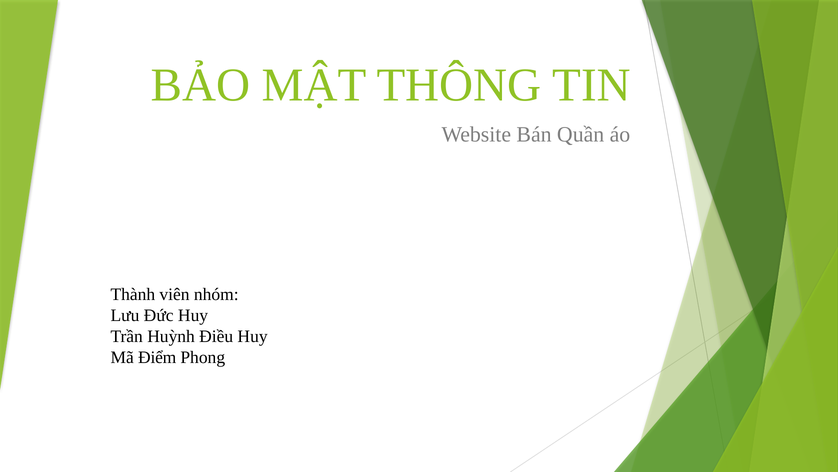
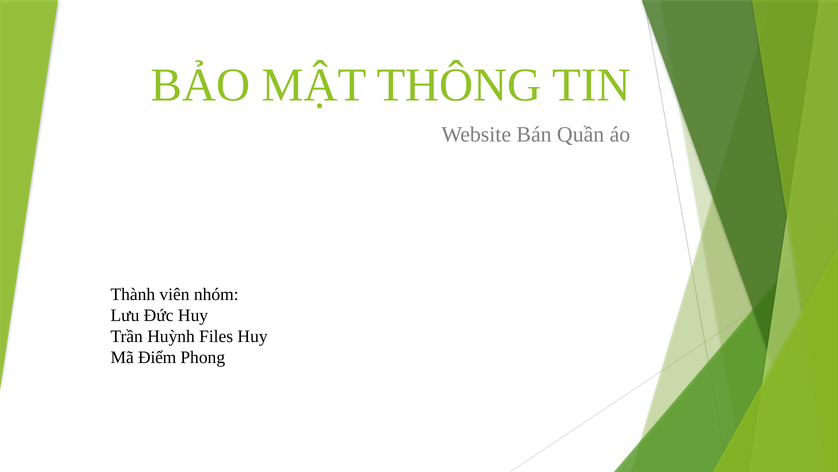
Điều: Điều -> Files
